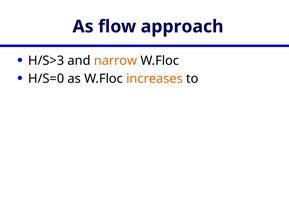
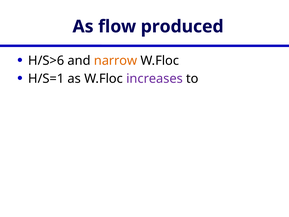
approach: approach -> produced
H/S>3: H/S>3 -> H/S>6
H/S=0: H/S=0 -> H/S=1
increases colour: orange -> purple
